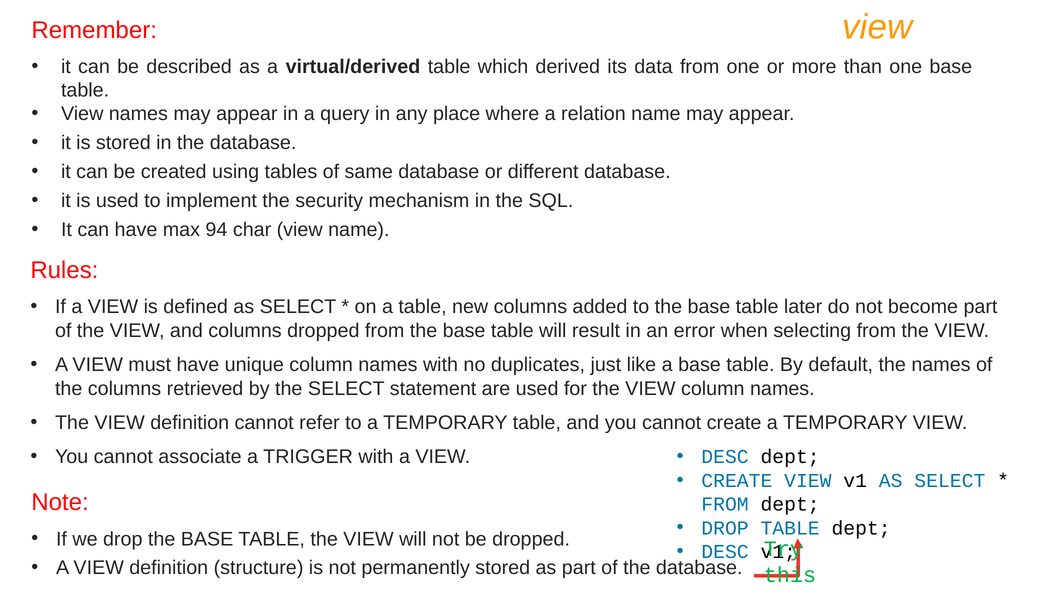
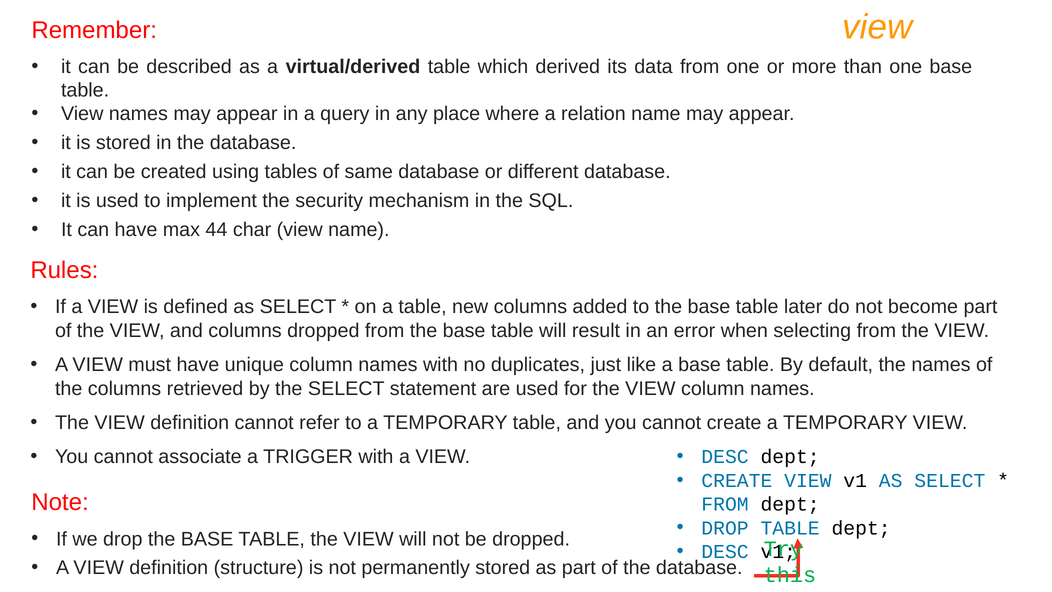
94: 94 -> 44
